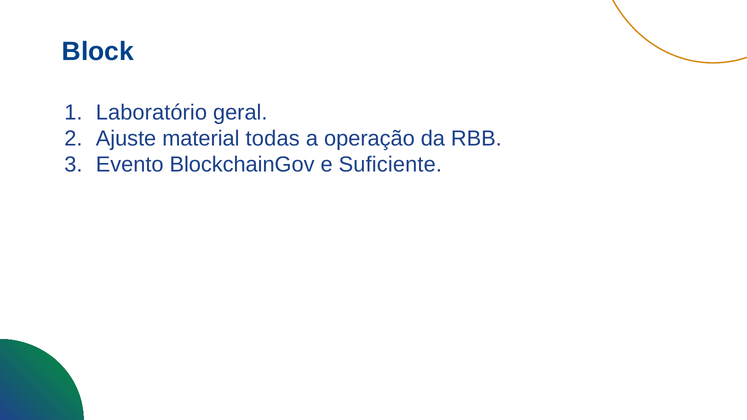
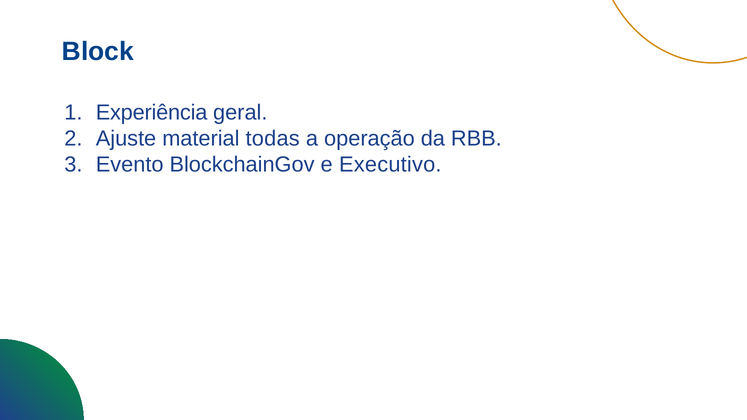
Laboratório: Laboratório -> Experiência
Suficiente: Suficiente -> Executivo
